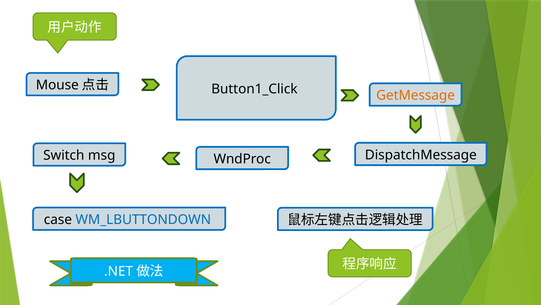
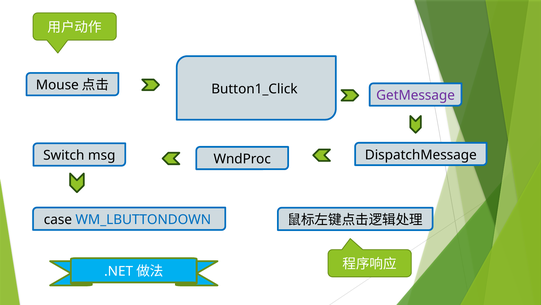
GetMessage colour: orange -> purple
